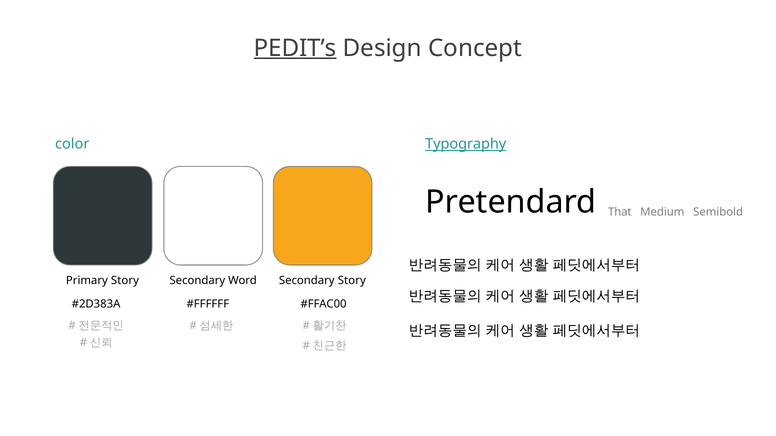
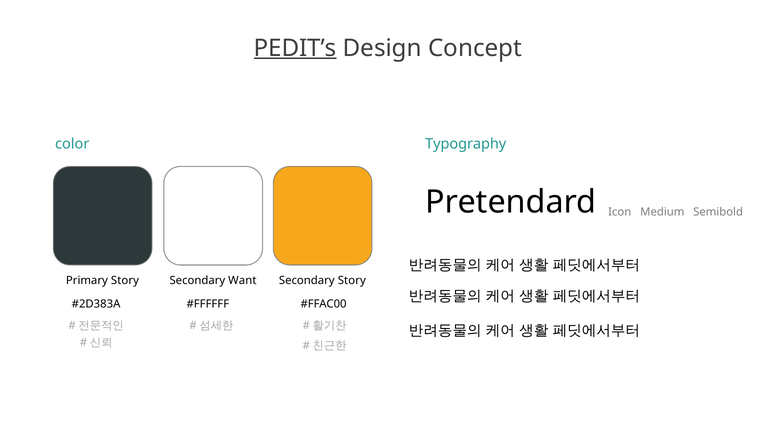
Typography underline: present -> none
That: That -> Icon
Word: Word -> Want
